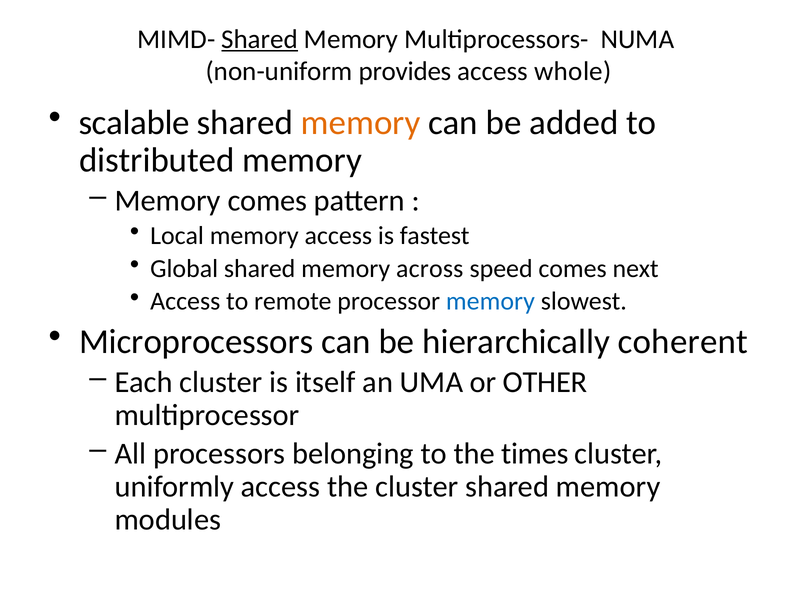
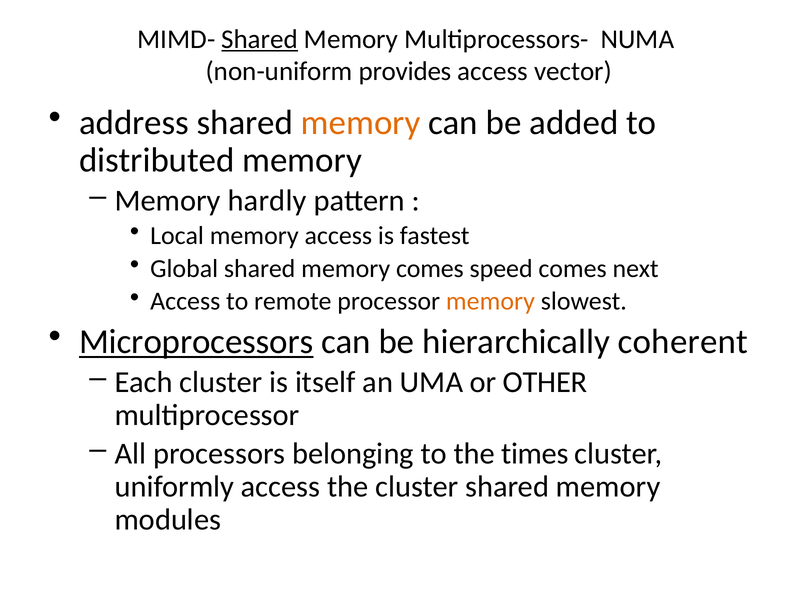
whole: whole -> vector
scalable: scalable -> address
Memory comes: comes -> hardly
memory across: across -> comes
memory at (490, 301) colour: blue -> orange
Microprocessors underline: none -> present
